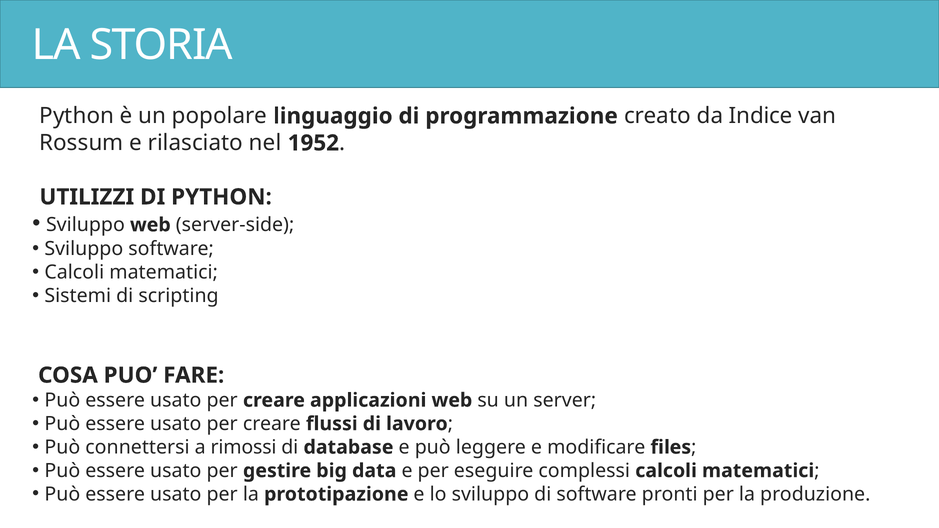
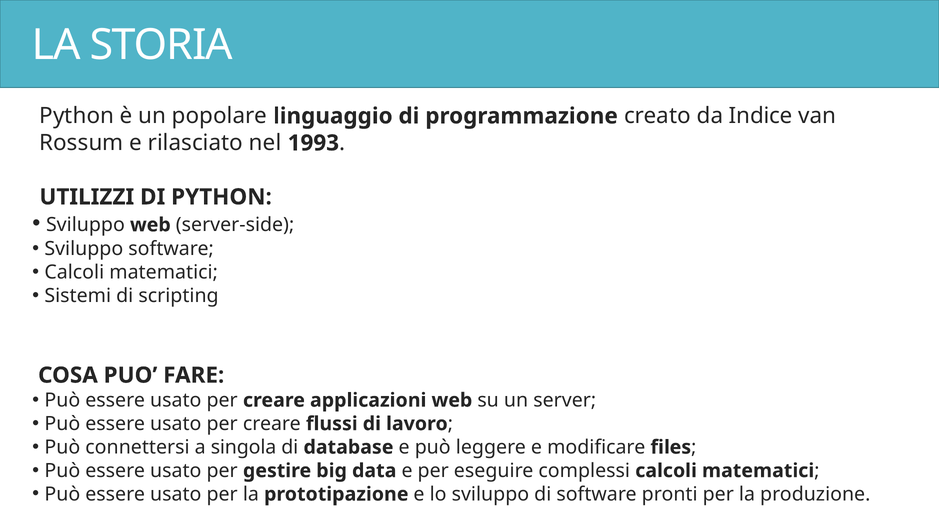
1952: 1952 -> 1993
rimossi: rimossi -> singola
